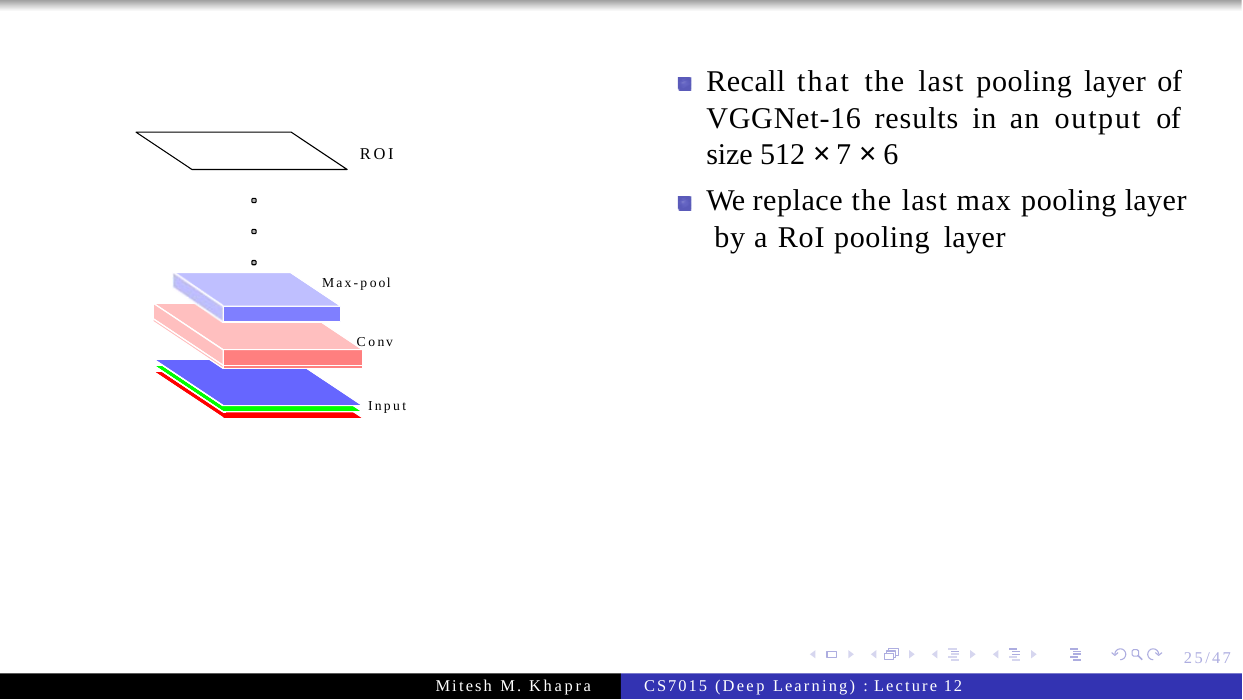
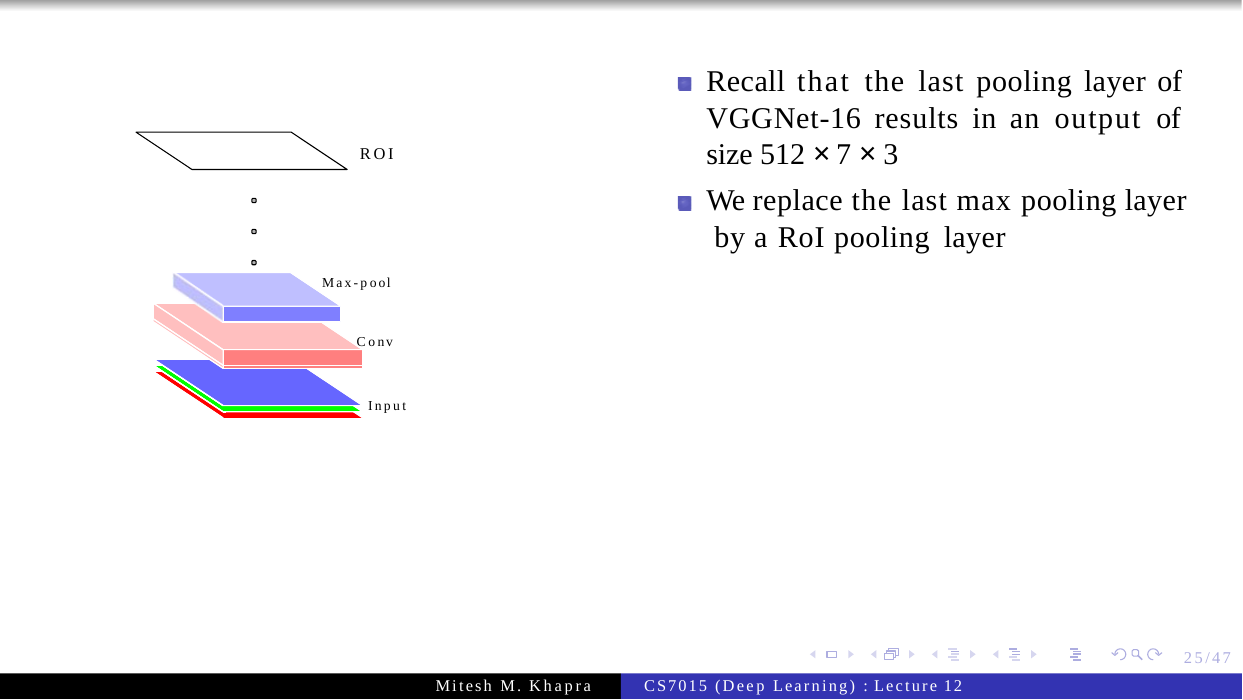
6: 6 -> 3
